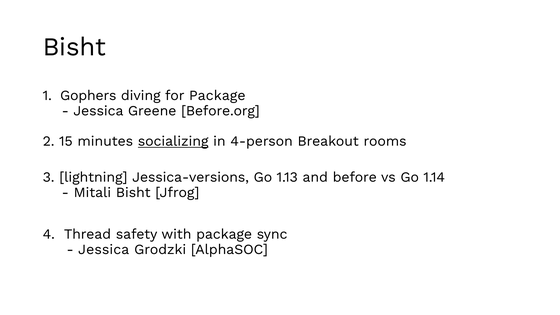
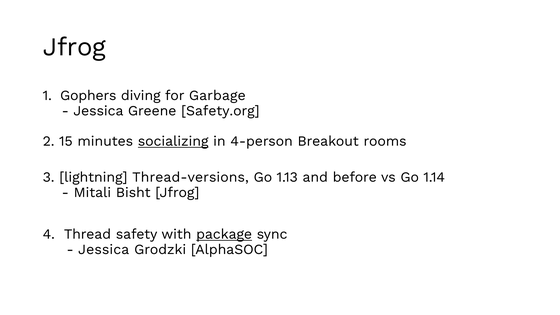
Bisht at (74, 47): Bisht -> Jfrog
for Package: Package -> Garbage
Before.org: Before.org -> Safety.org
Jessica-versions: Jessica-versions -> Thread-versions
package at (224, 234) underline: none -> present
